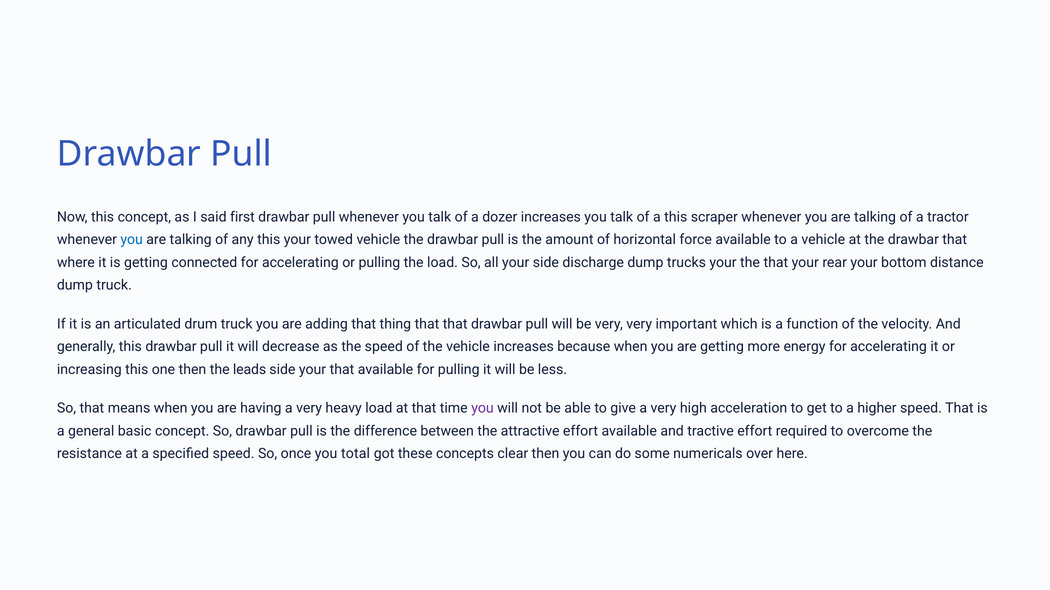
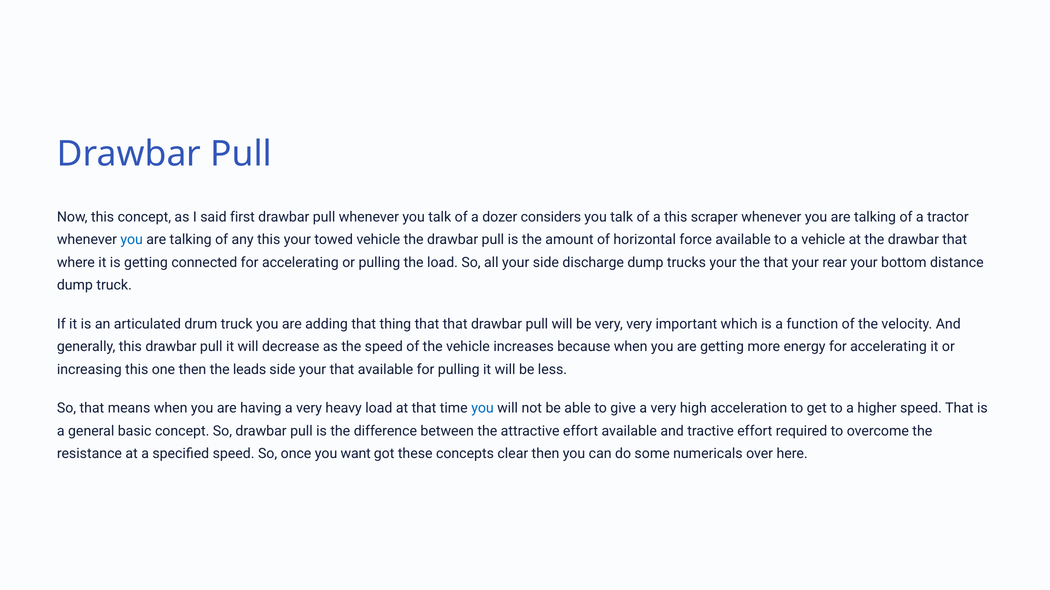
dozer increases: increases -> considers
you at (482, 409) colour: purple -> blue
total: total -> want
